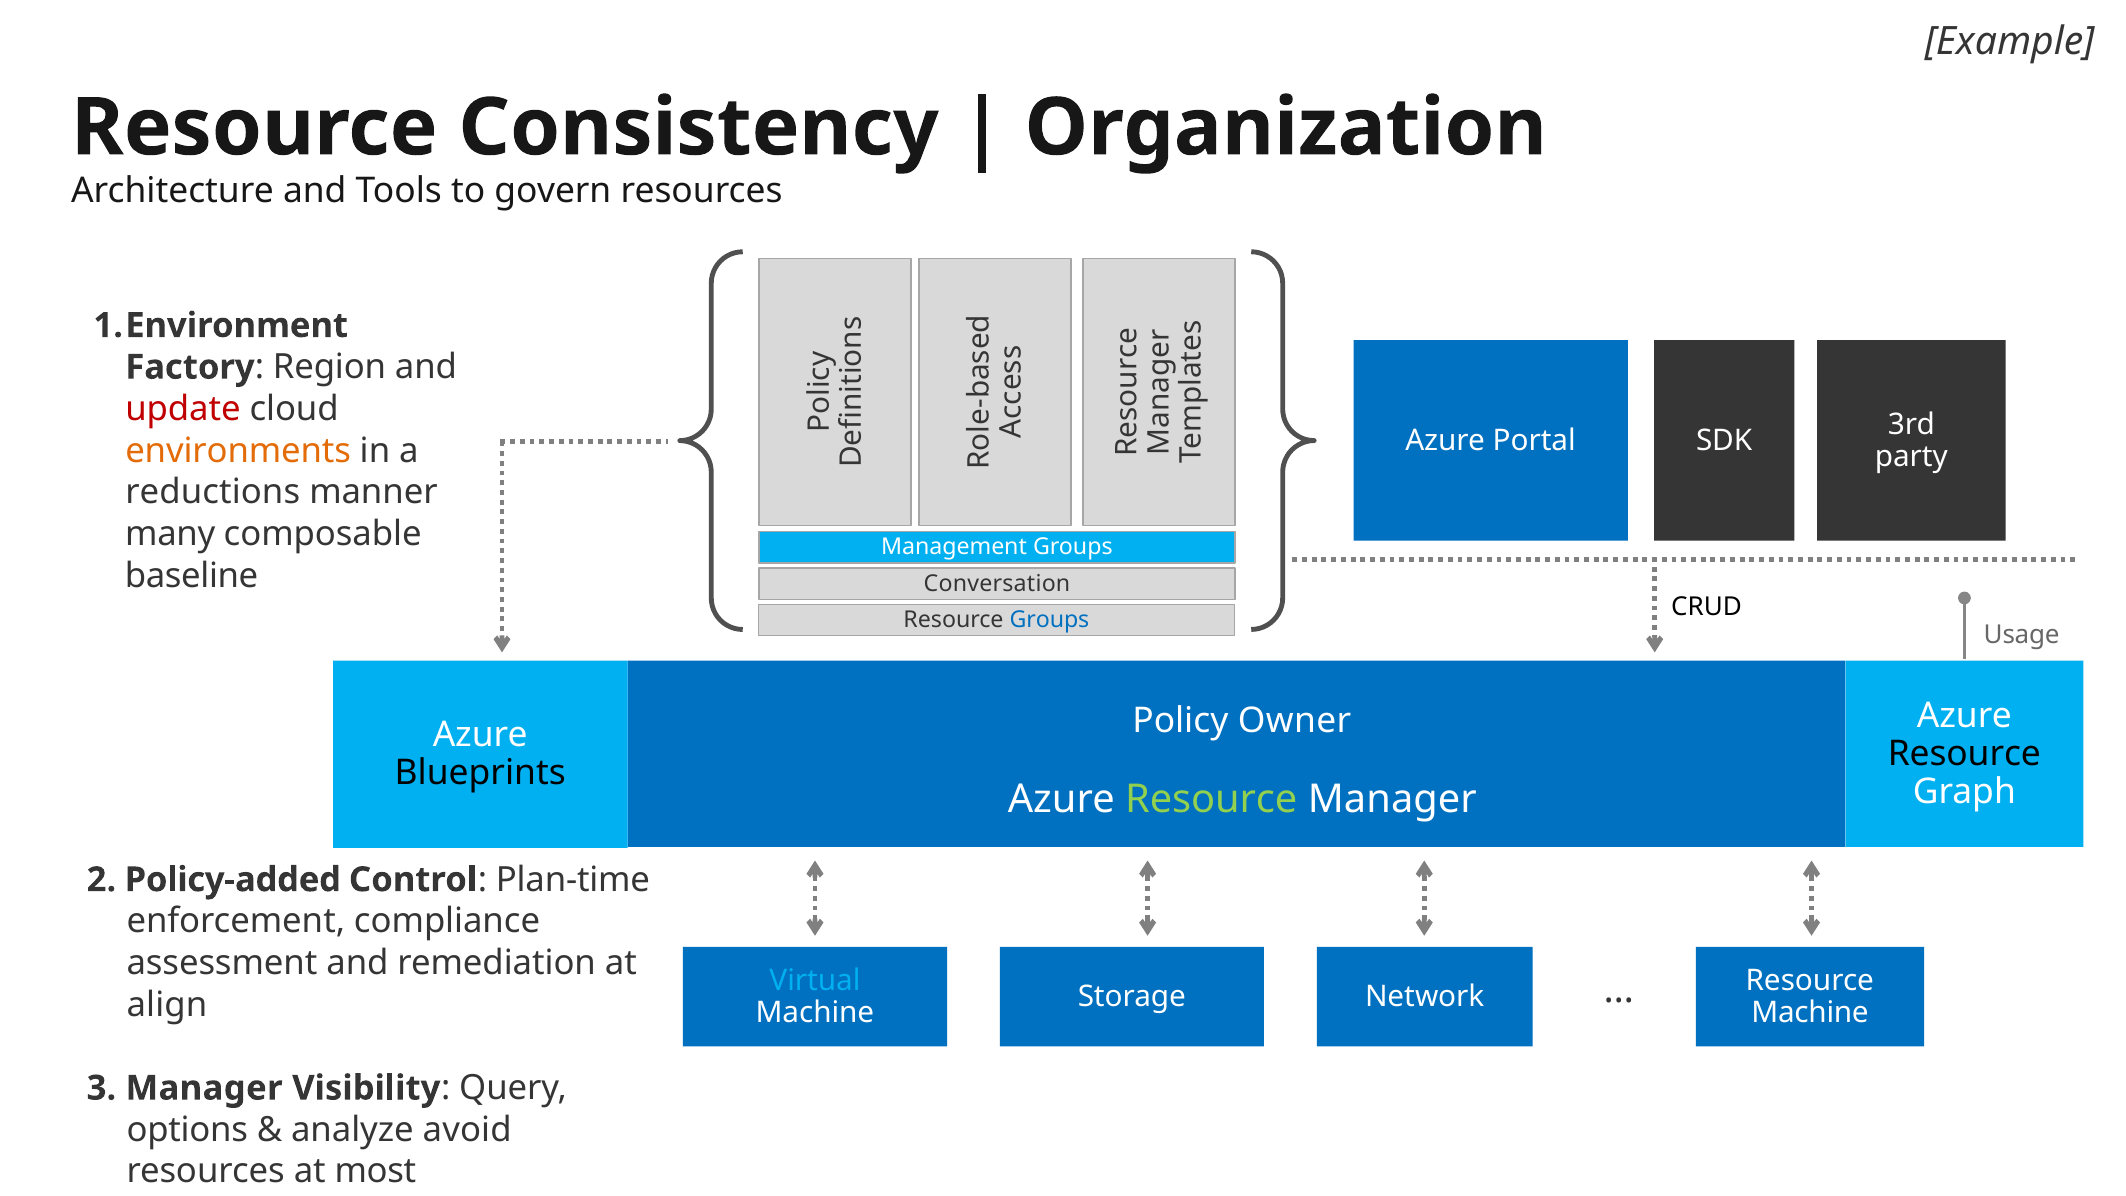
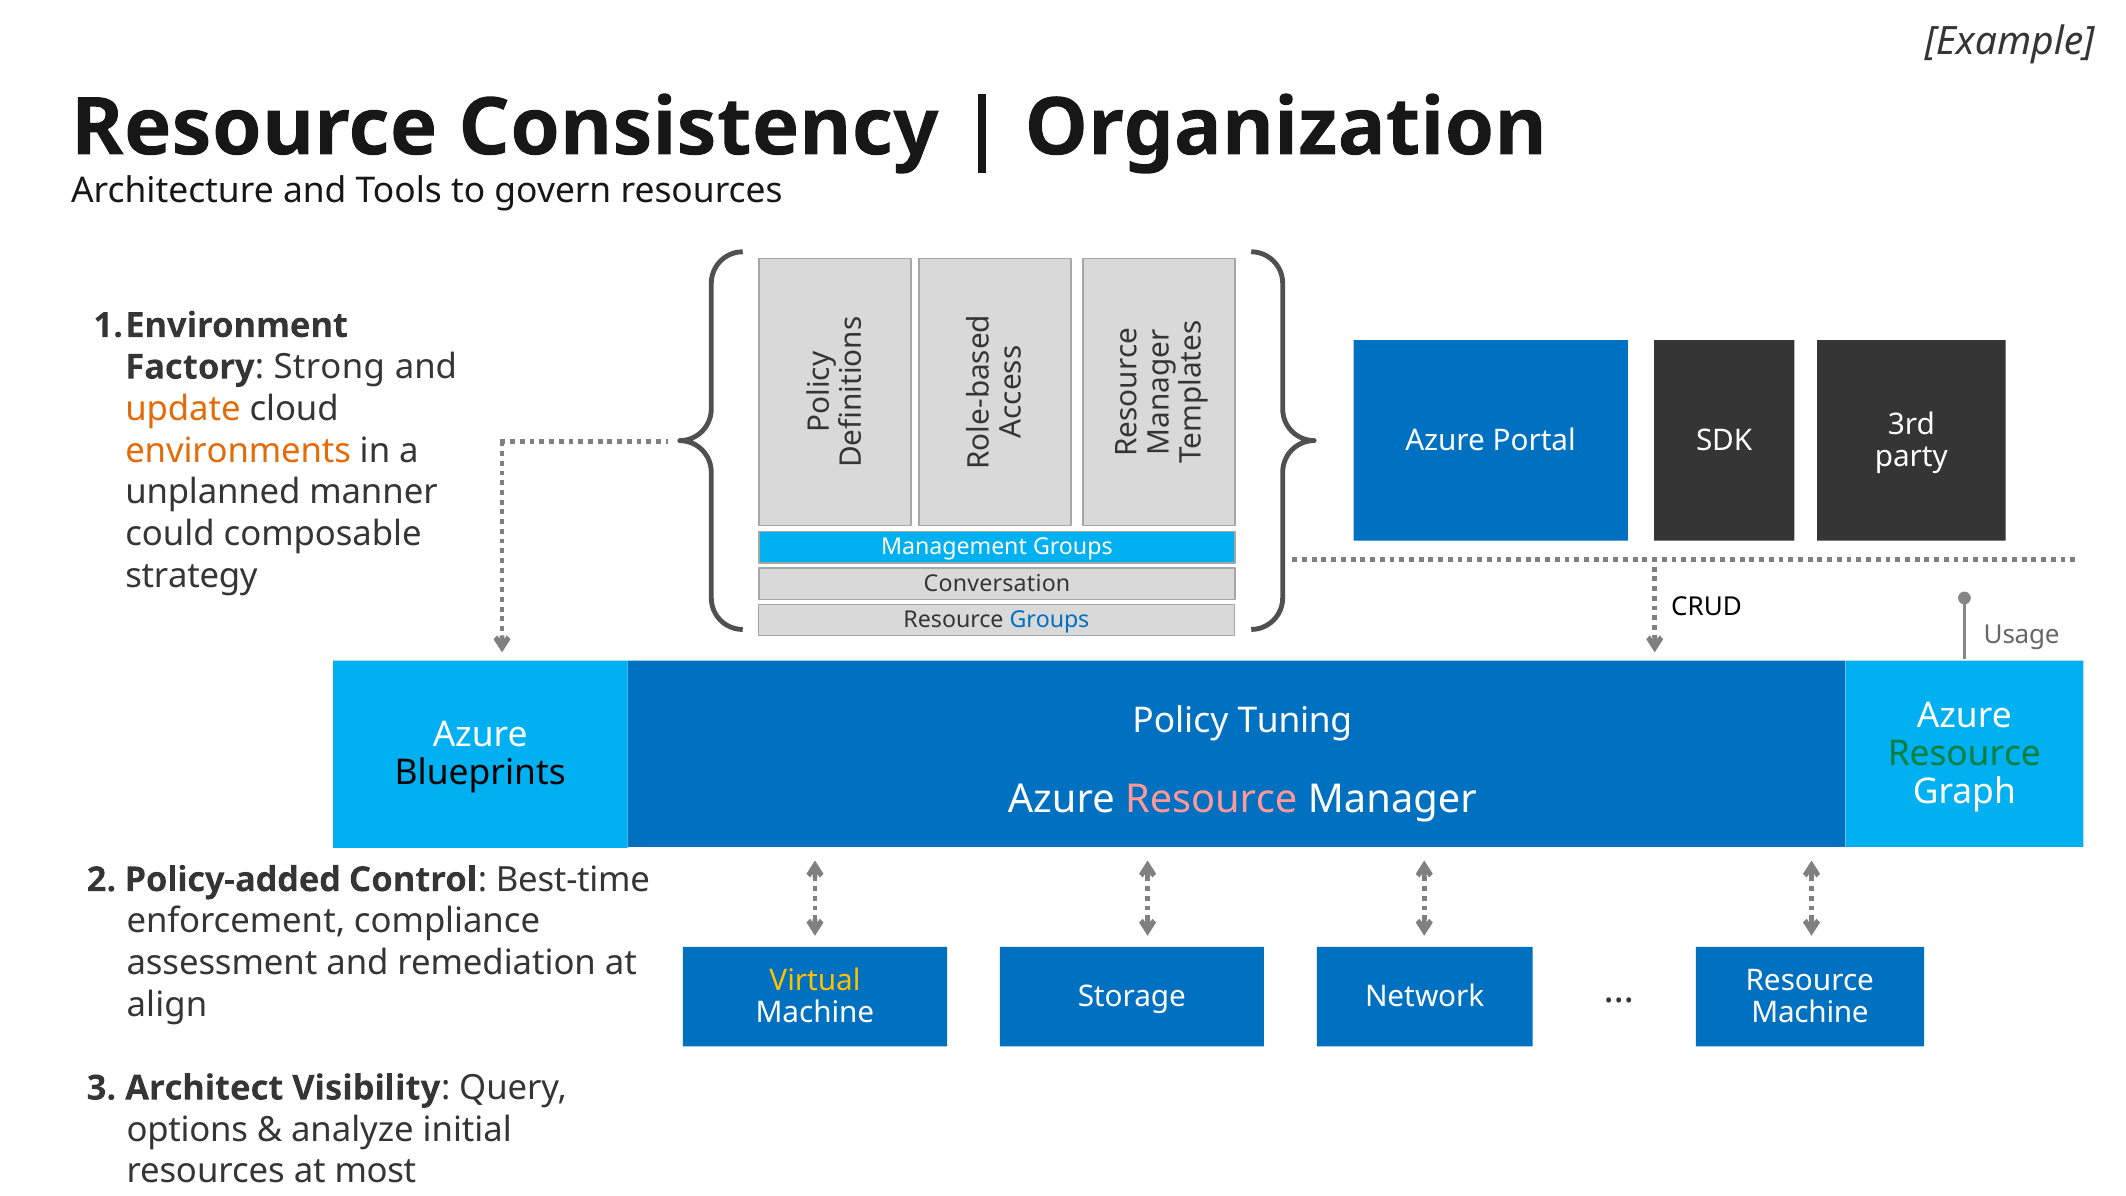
Region: Region -> Strong
update colour: red -> orange
reductions: reductions -> unplanned
many: many -> could
baseline: baseline -> strategy
Owner: Owner -> Tuning
Resource at (1964, 754) colour: black -> green
Resource at (1211, 799) colour: light green -> pink
Plan-time: Plan-time -> Best-time
Virtual colour: light blue -> yellow
3 Manager: Manager -> Architect
avoid: avoid -> initial
